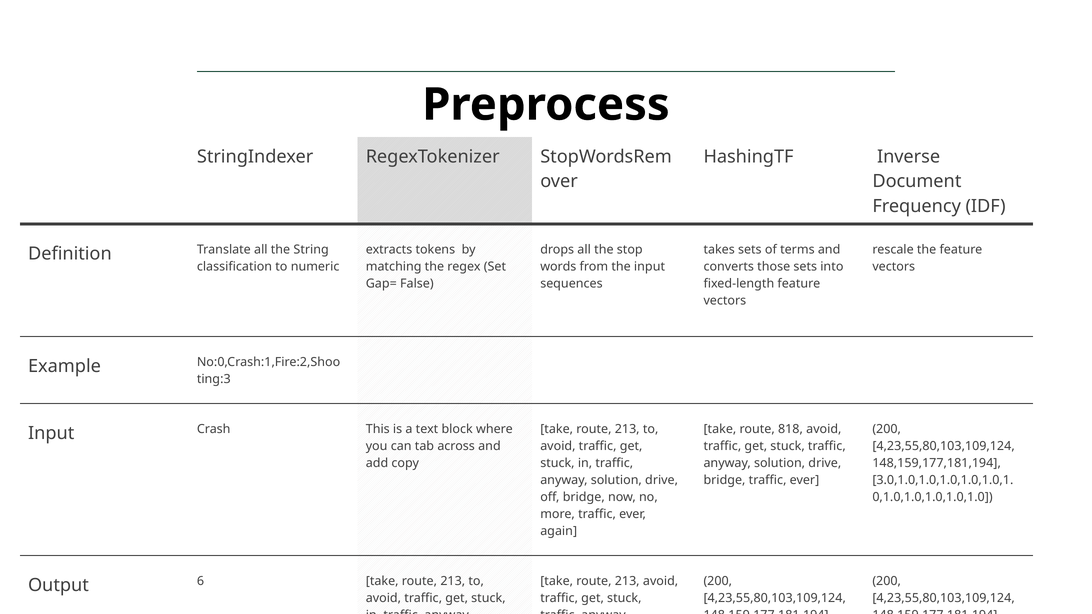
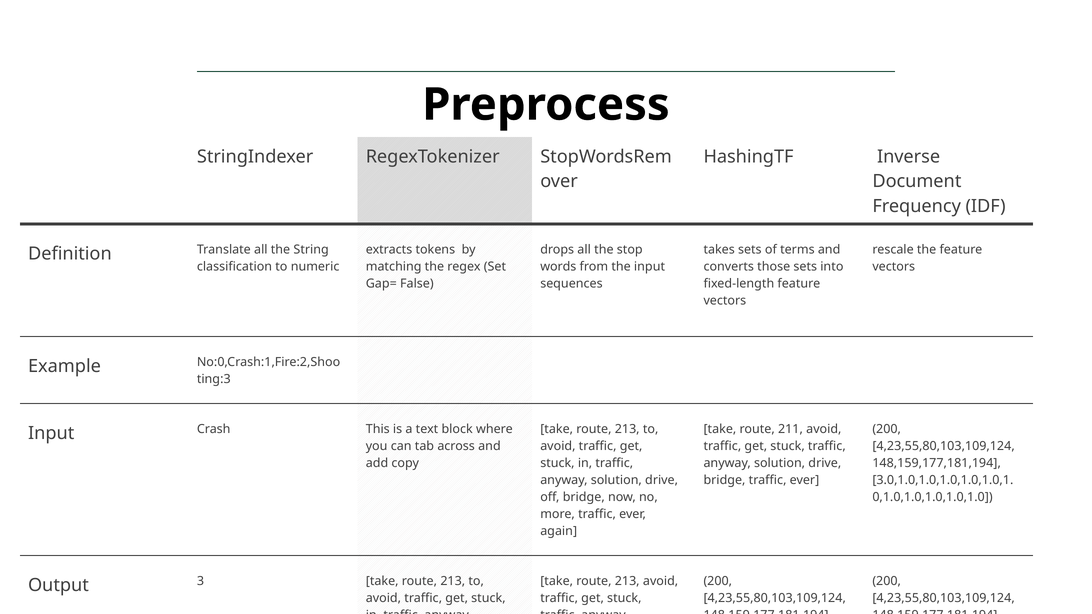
818: 818 -> 211
6: 6 -> 3
